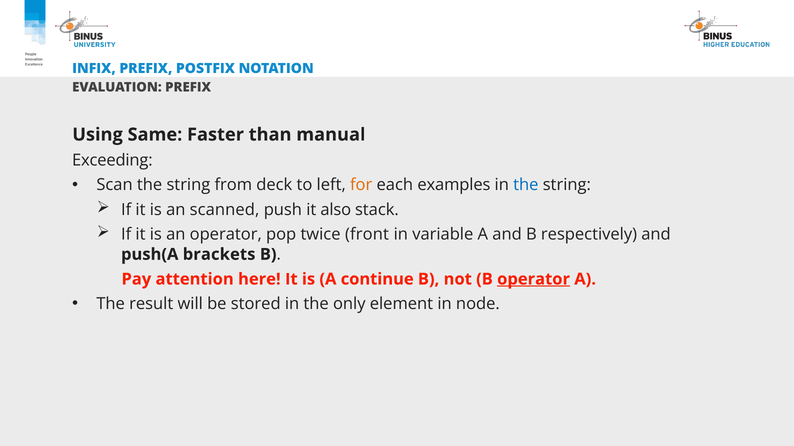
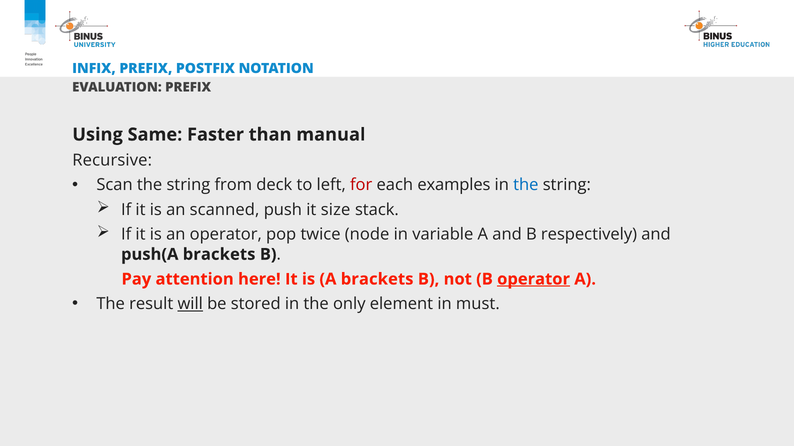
Exceeding: Exceeding -> Recursive
for colour: orange -> red
also: also -> size
front: front -> node
A continue: continue -> brackets
will underline: none -> present
node: node -> must
